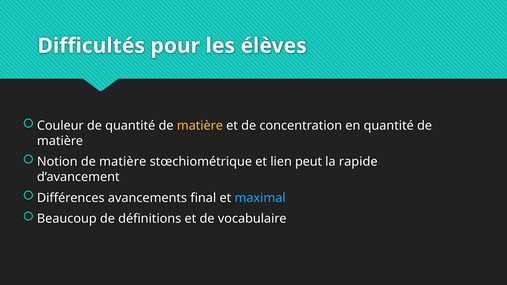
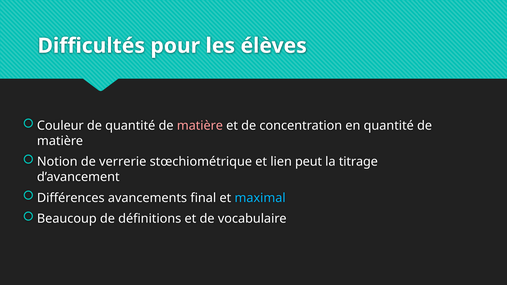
matière at (200, 126) colour: yellow -> pink
Notion de matière: matière -> verrerie
rapide: rapide -> titrage
